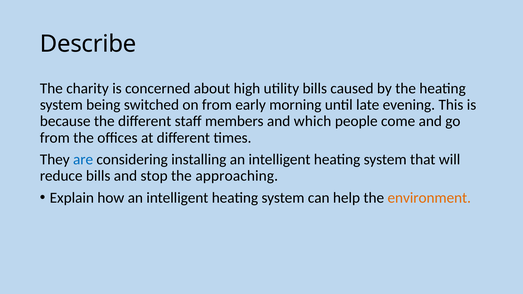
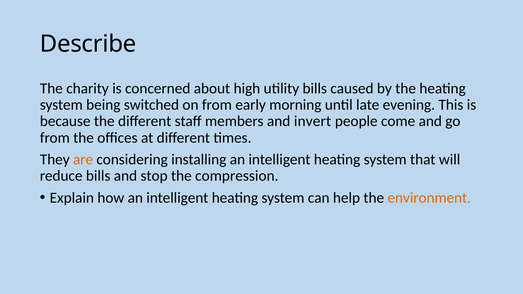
which: which -> invert
are colour: blue -> orange
approaching: approaching -> compression
